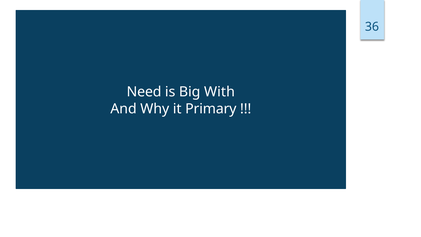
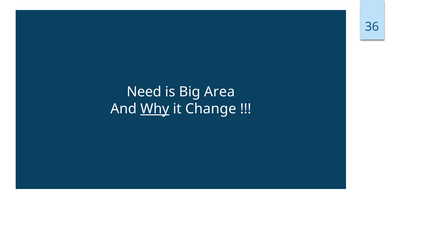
With: With -> Area
Why underline: none -> present
Primary: Primary -> Change
